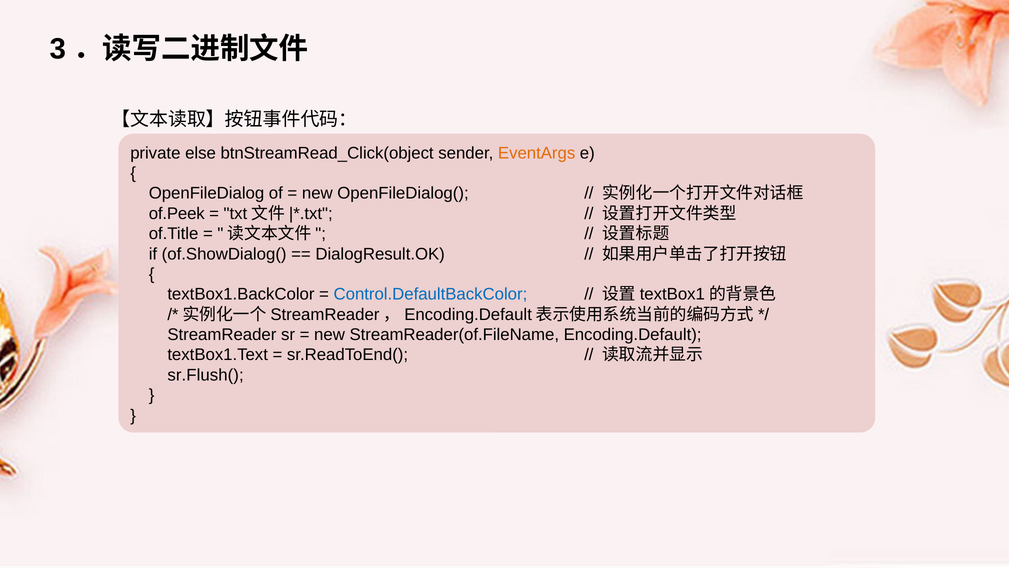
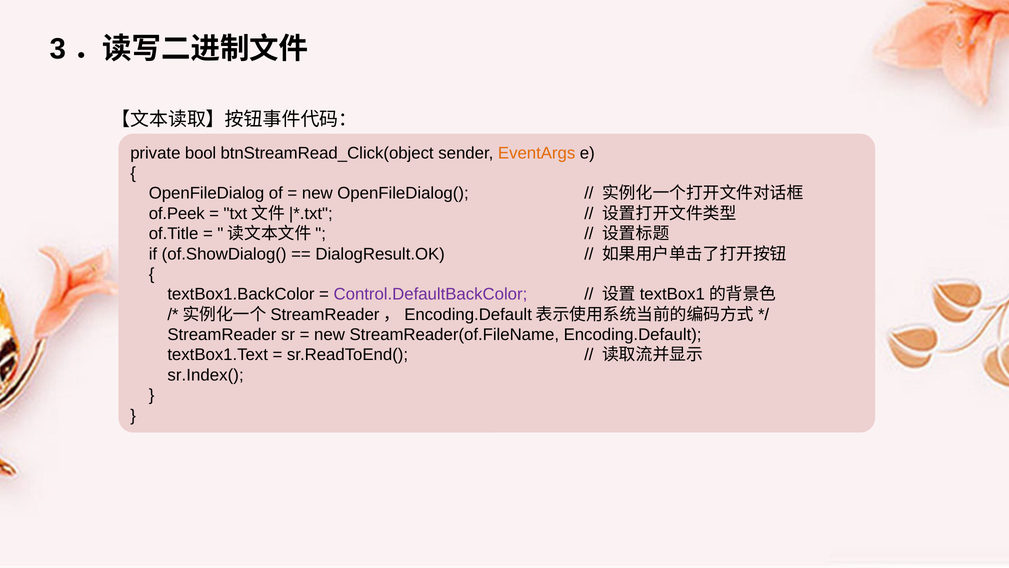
else: else -> bool
Control.DefaultBackColor colour: blue -> purple
sr.Flush(: sr.Flush( -> sr.Index(
